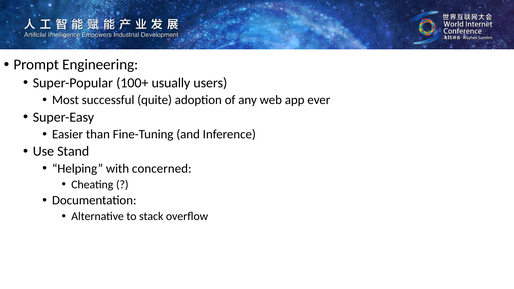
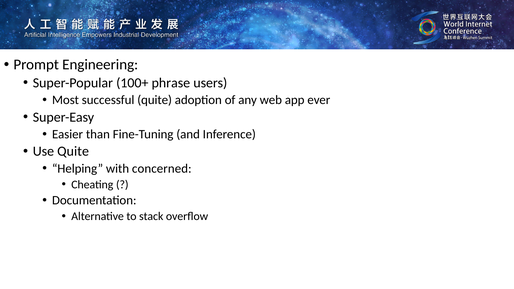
usually: usually -> phrase
Use Stand: Stand -> Quite
